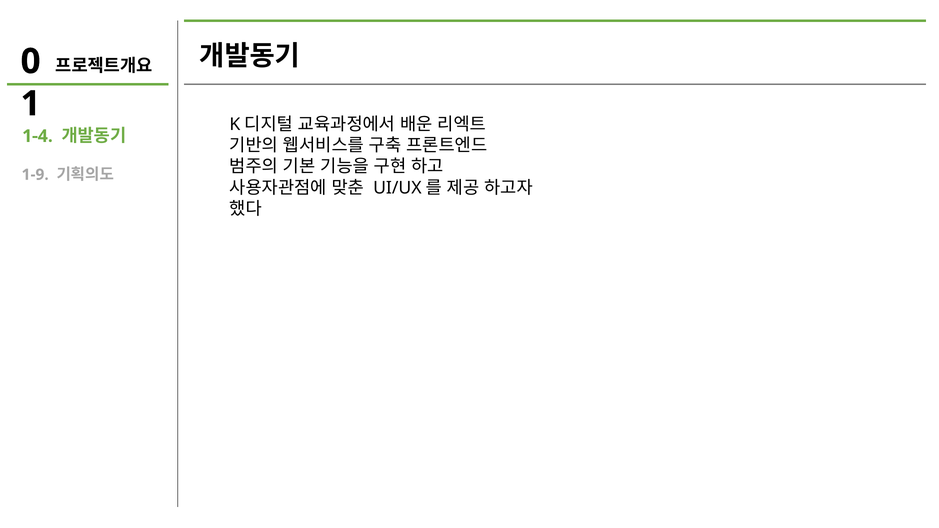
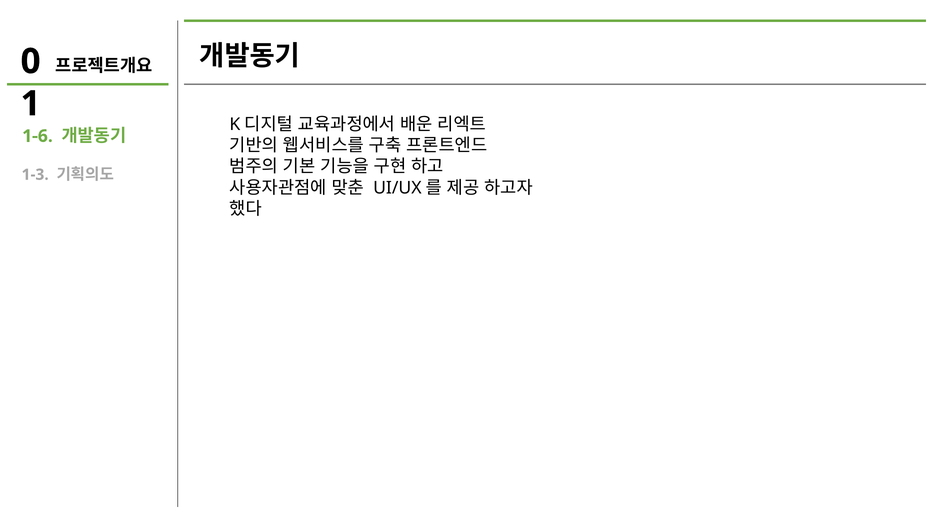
1-4: 1-4 -> 1-6
1-9: 1-9 -> 1-3
